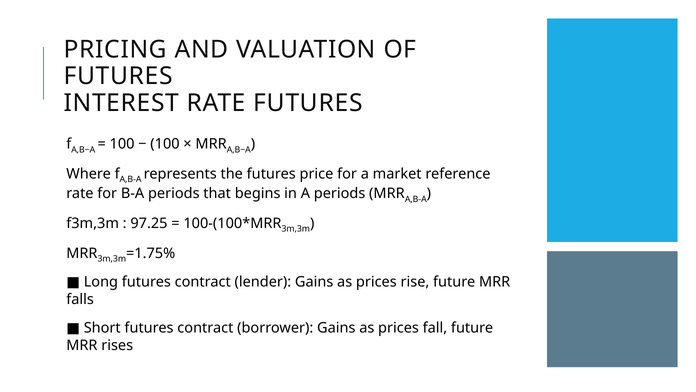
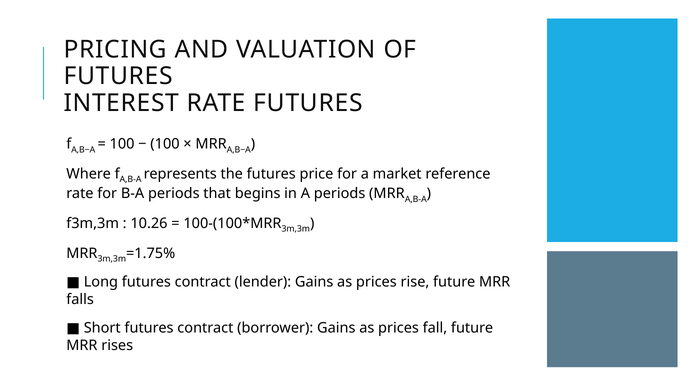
97.25: 97.25 -> 10.26
